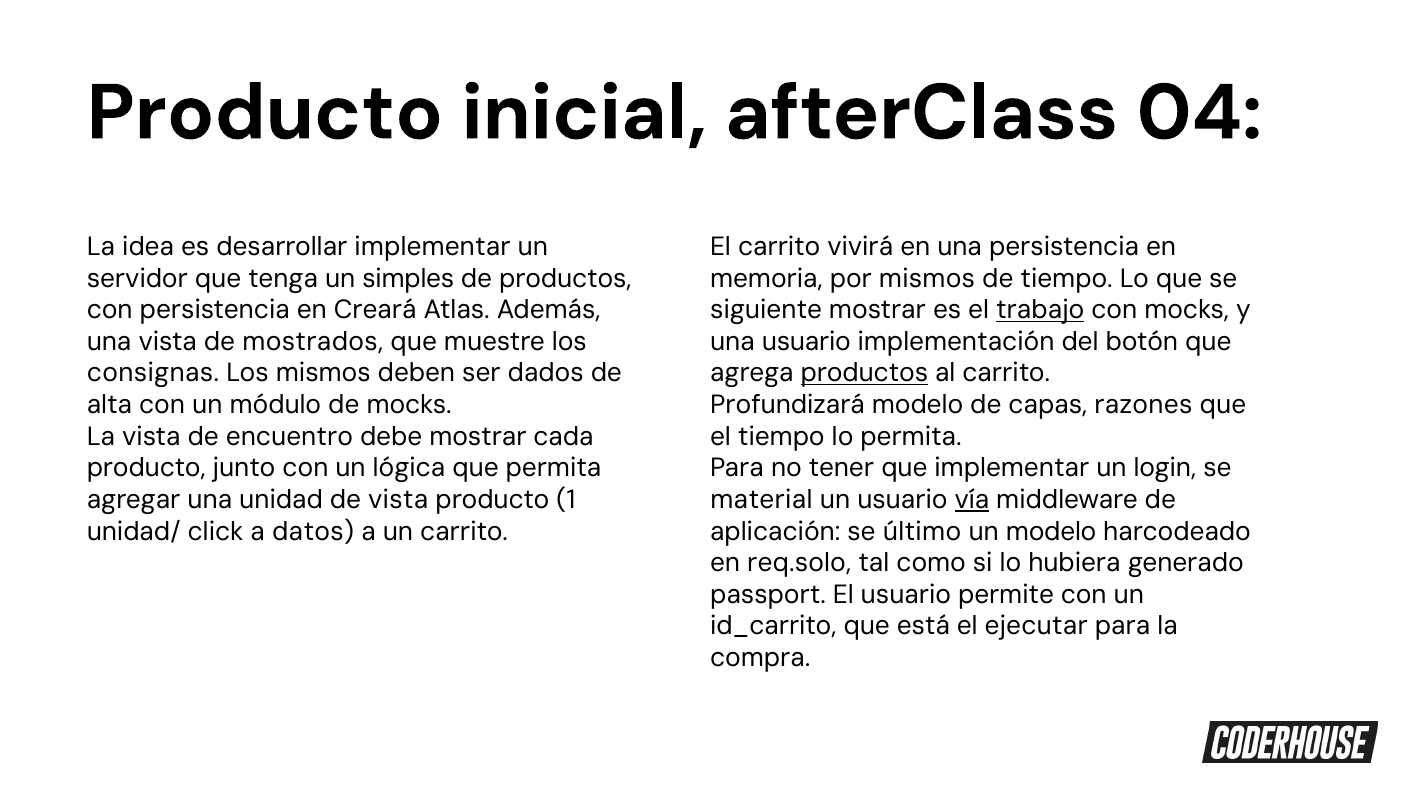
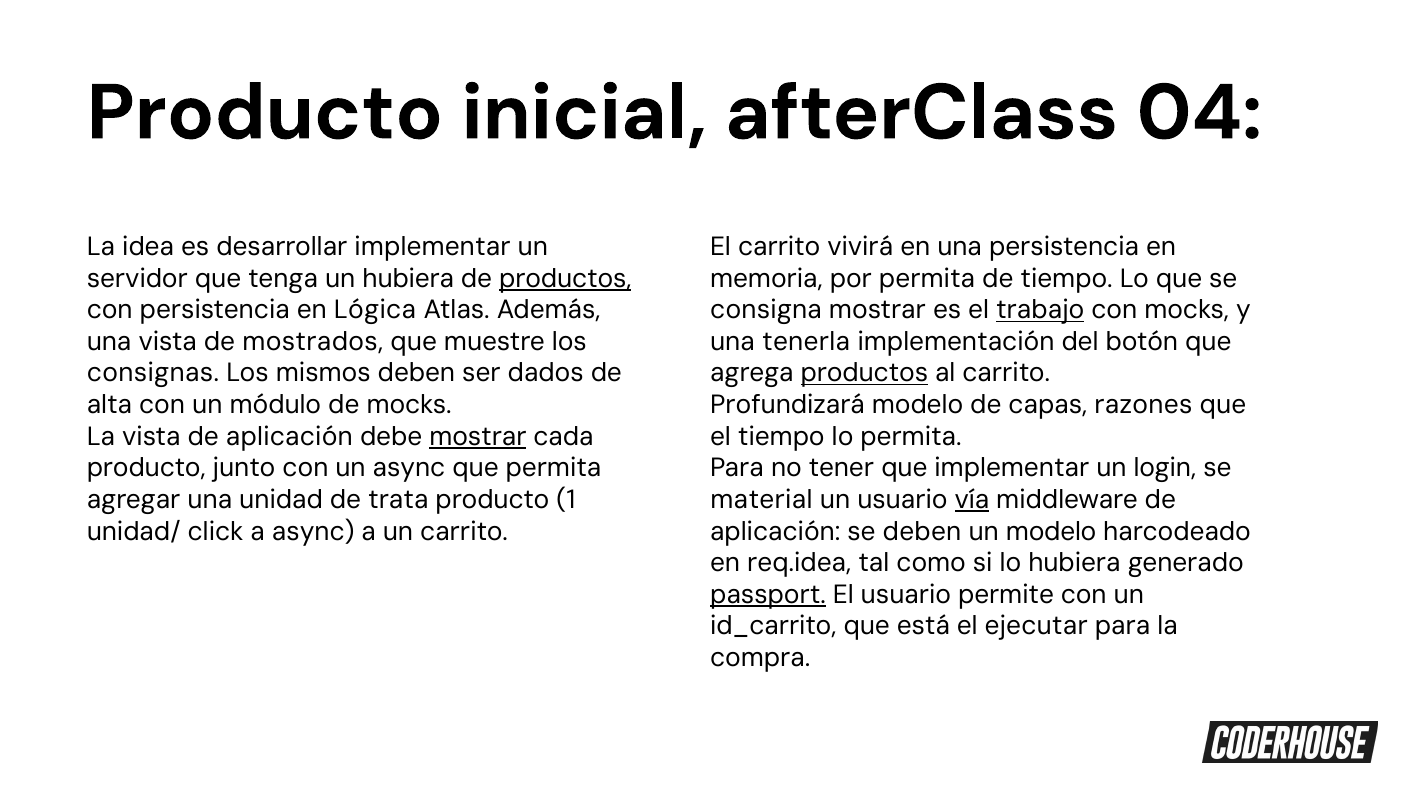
un simples: simples -> hubiera
productos at (565, 278) underline: none -> present
por mismos: mismos -> permita
Creará: Creará -> Lógica
siguiente: siguiente -> consigna
una usuario: usuario -> tenerla
vista de encuentro: encuentro -> aplicación
mostrar at (478, 436) underline: none -> present
un lógica: lógica -> async
de vista: vista -> trata
a datos: datos -> async
se último: último -> deben
req.solo: req.solo -> req.idea
passport underline: none -> present
